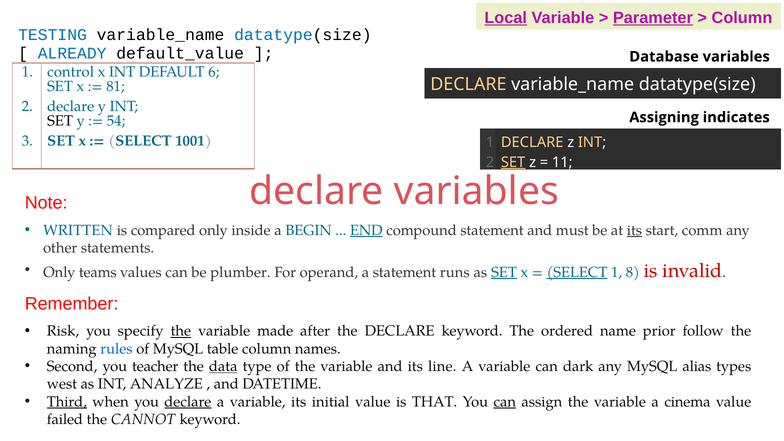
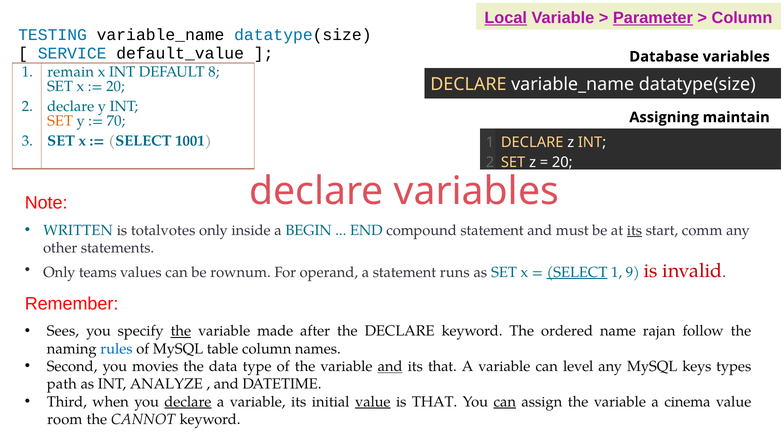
ALREADY: ALREADY -> SERVICE
control: control -> remain
6: 6 -> 8
81 at (115, 87): 81 -> 20
indicates: indicates -> maintain
SET at (60, 121) colour: black -> orange
54: 54 -> 70
SET at (513, 162) underline: present -> none
11 at (562, 162): 11 -> 20
compared: compared -> totalvotes
END underline: present -> none
plumber: plumber -> rownum
SET at (504, 272) underline: present -> none
8: 8 -> 9
Risk: Risk -> Sees
prior: prior -> rajan
teacher: teacher -> movies
data underline: present -> none
and at (390, 366) underline: none -> present
its line: line -> that
dark: dark -> level
alias: alias -> keys
west: west -> path
Third underline: present -> none
value at (373, 402) underline: none -> present
failed: failed -> room
